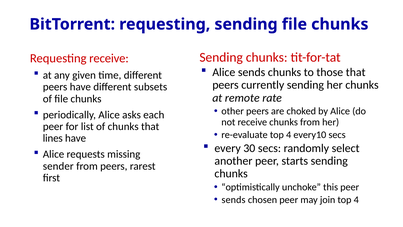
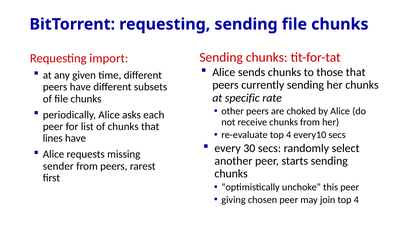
Requesting receive: receive -> import
remote: remote -> specific
sends at (234, 199): sends -> giving
